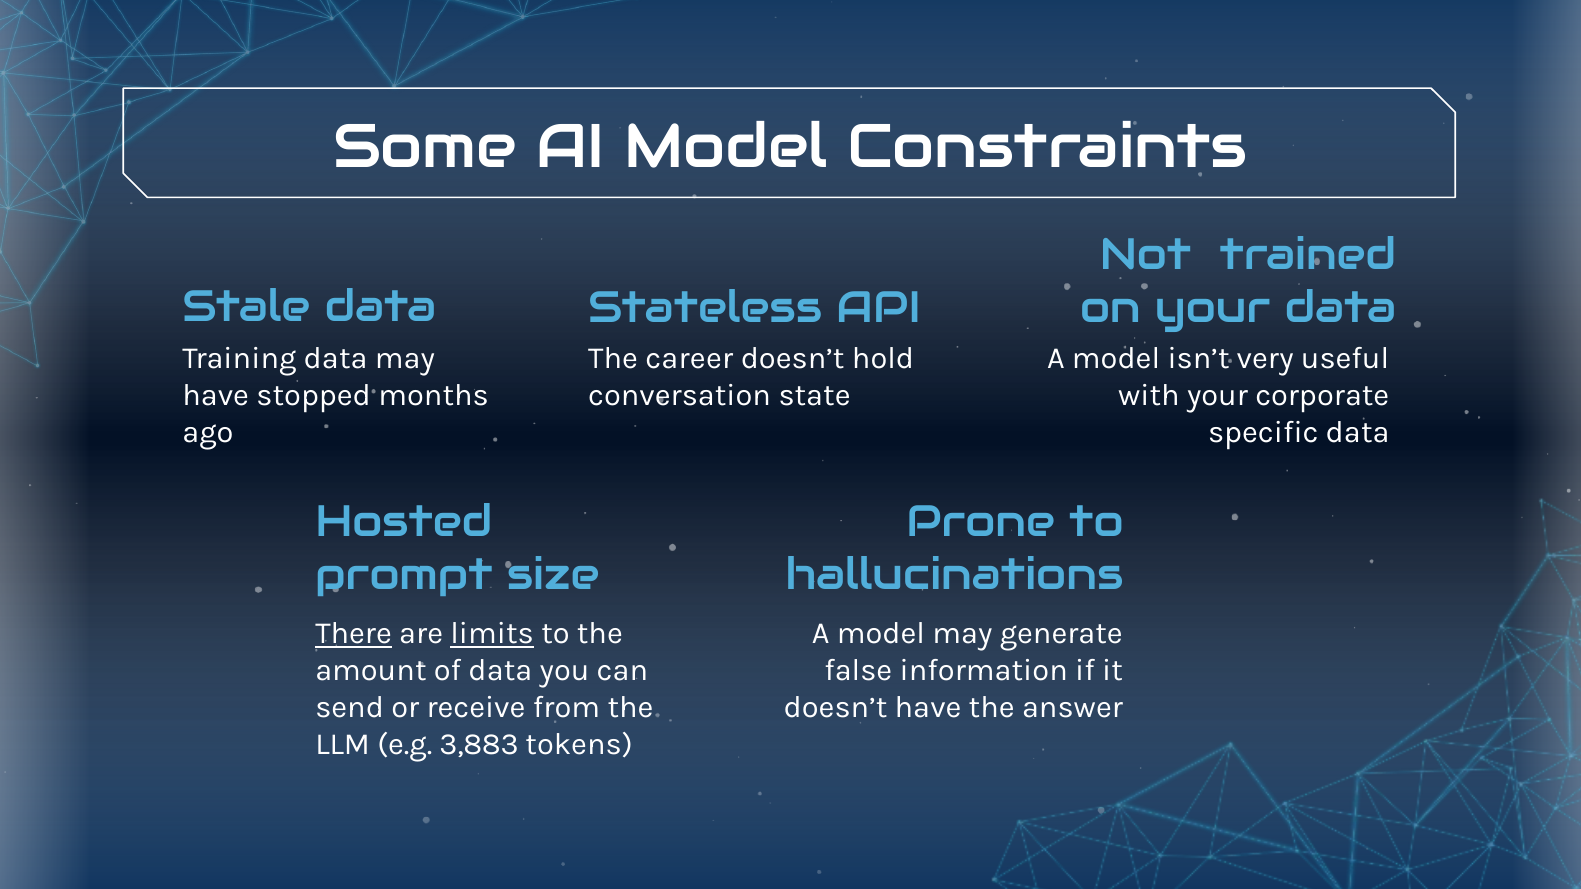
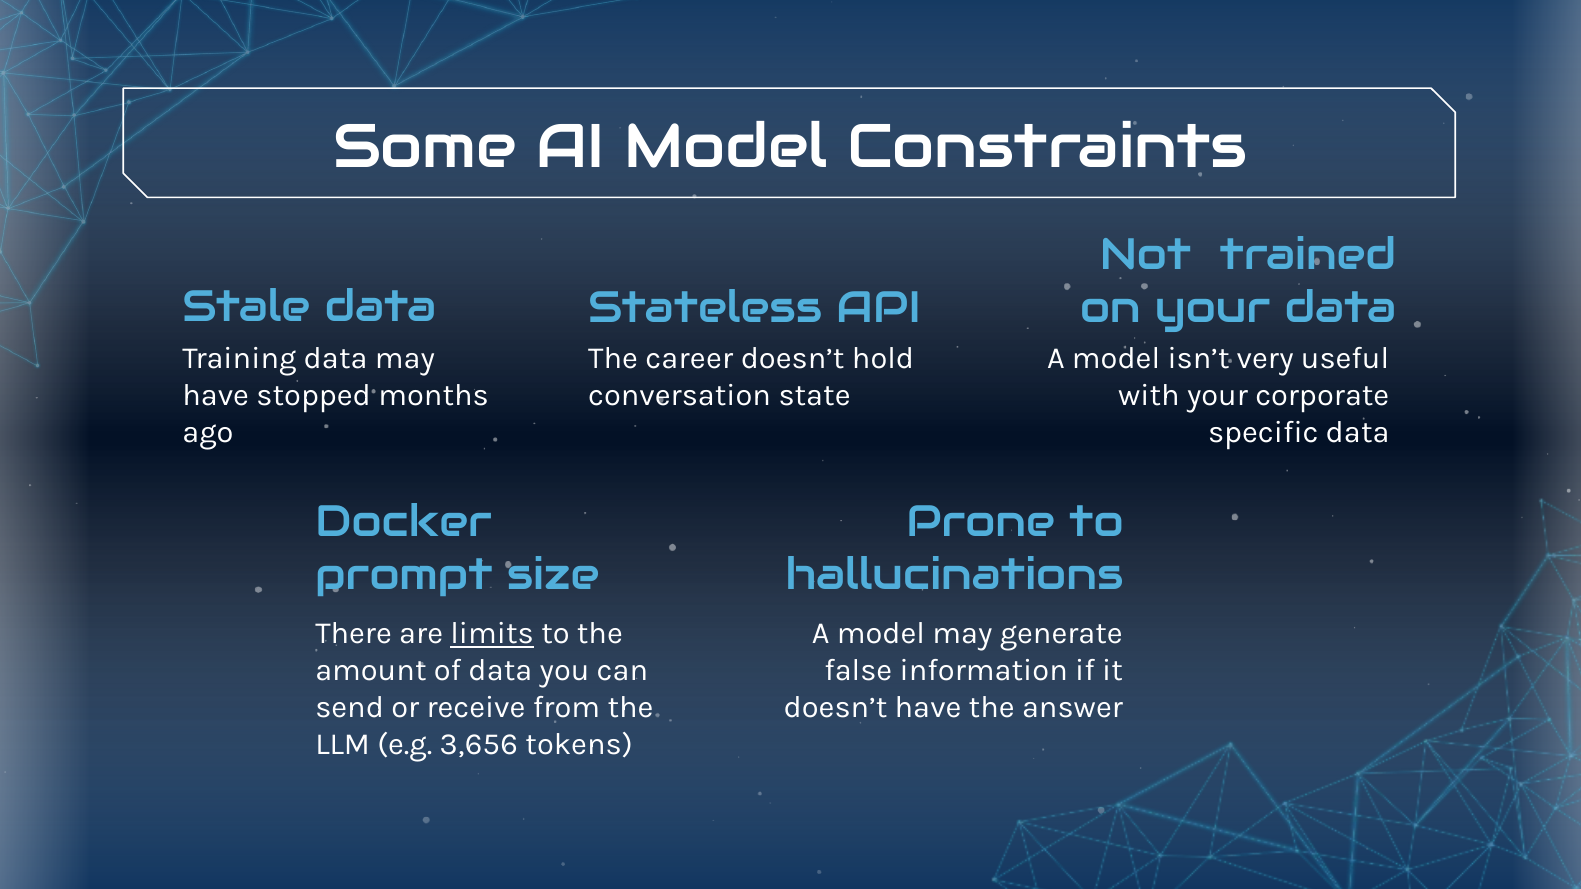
Hosted: Hosted -> Docker
There underline: present -> none
3,883: 3,883 -> 3,656
